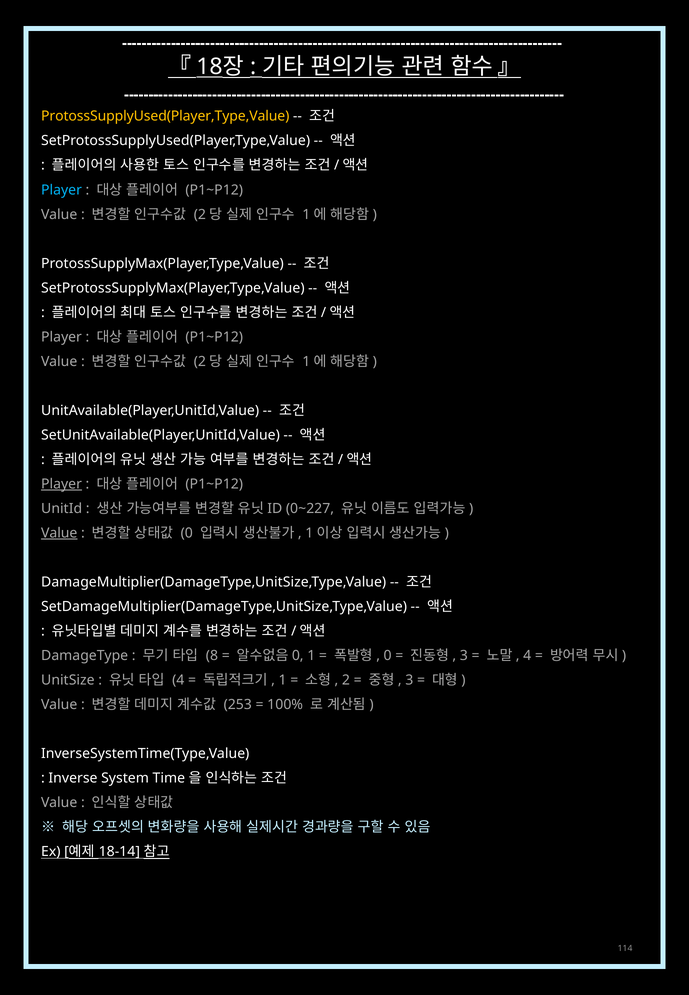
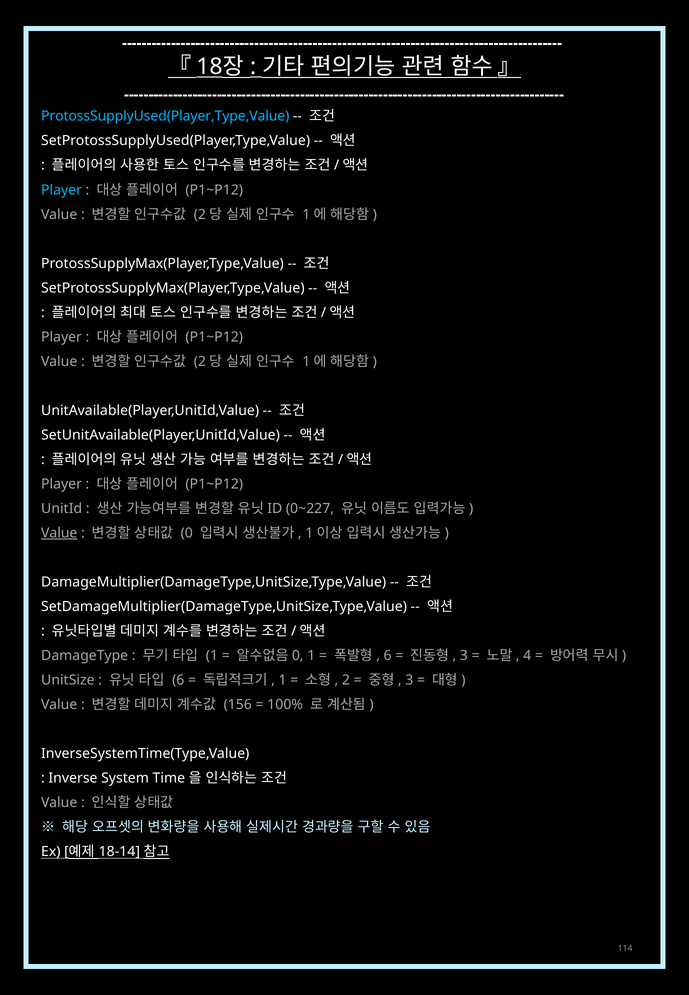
ProtossSupplyUsed(Player,Type,Value colour: yellow -> light blue
Player at (62, 484) underline: present -> none
8 at (212, 656): 8 -> 1
0 at (388, 656): 0 -> 6
4 at (178, 680): 4 -> 6
253: 253 -> 156
